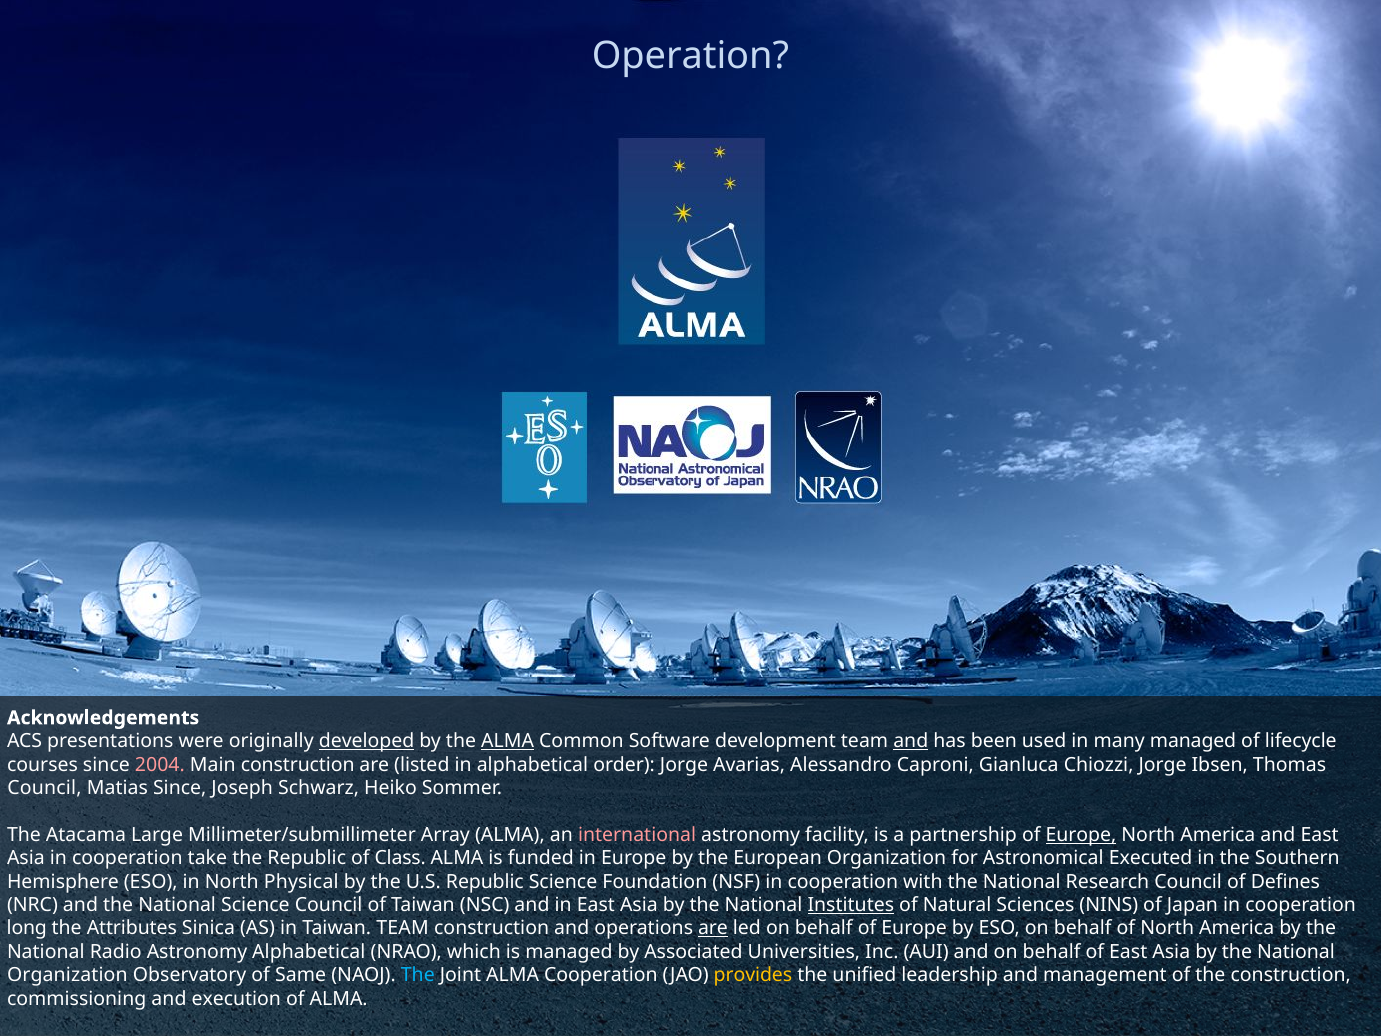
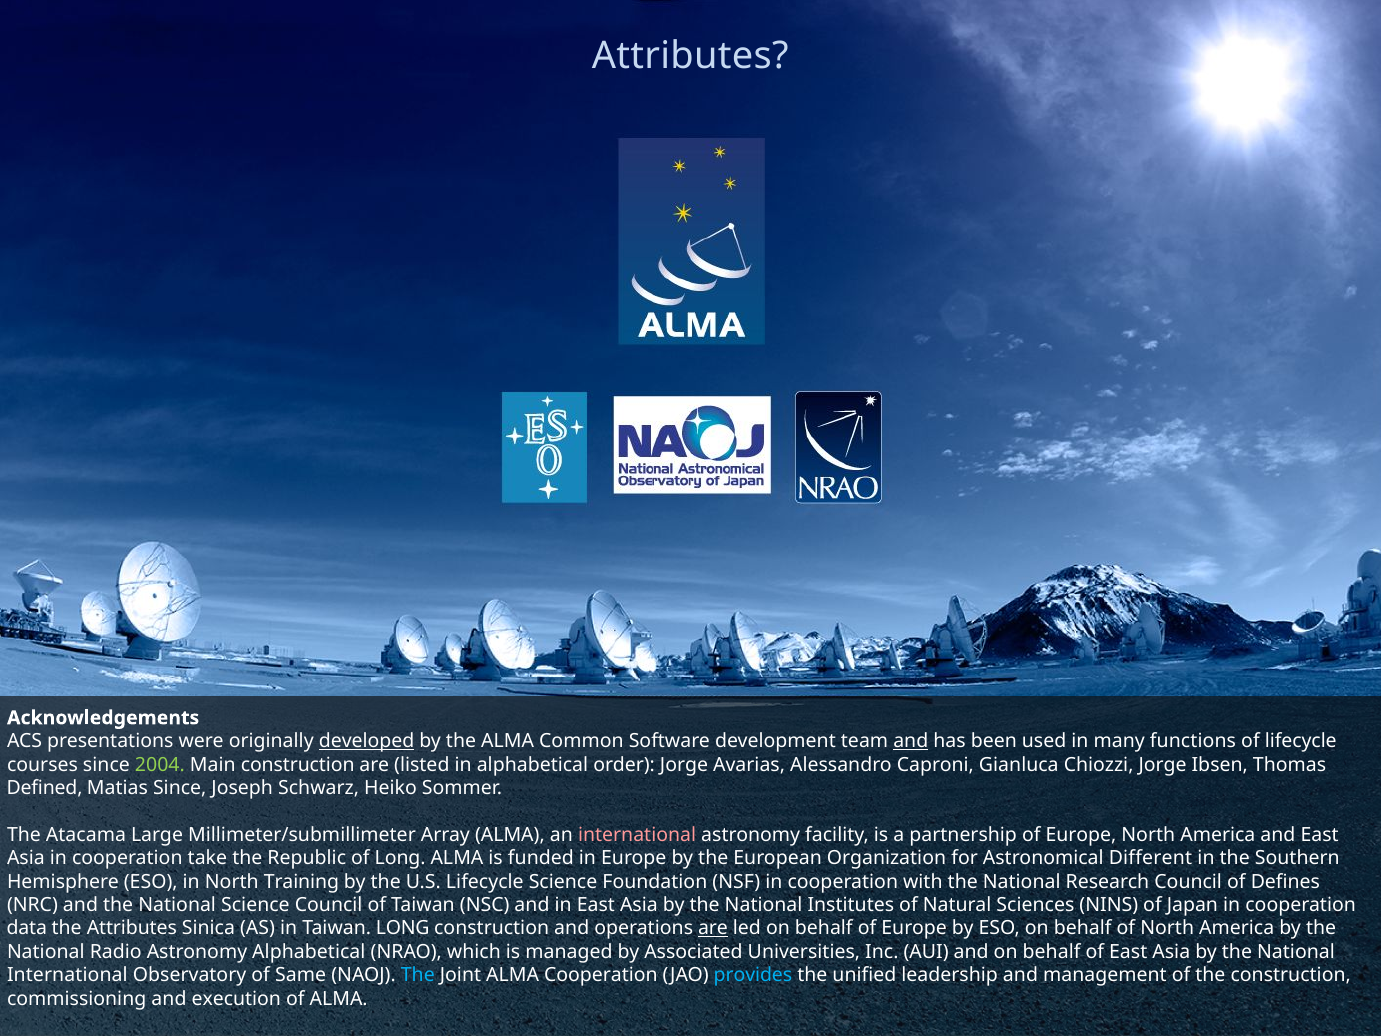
Operation at (690, 56): Operation -> Attributes
ALMA at (508, 741) underline: present -> none
many managed: managed -> functions
2004 colour: pink -> light green
Council at (44, 788): Council -> Defined
Europe at (1081, 834) underline: present -> none
of Class: Class -> Long
Executed: Executed -> Different
Physical: Physical -> Training
U.S Republic: Republic -> Lifecycle
Institutes underline: present -> none
long: long -> data
Taiwan TEAM: TEAM -> LONG
Organization at (67, 975): Organization -> International
provides colour: yellow -> light blue
